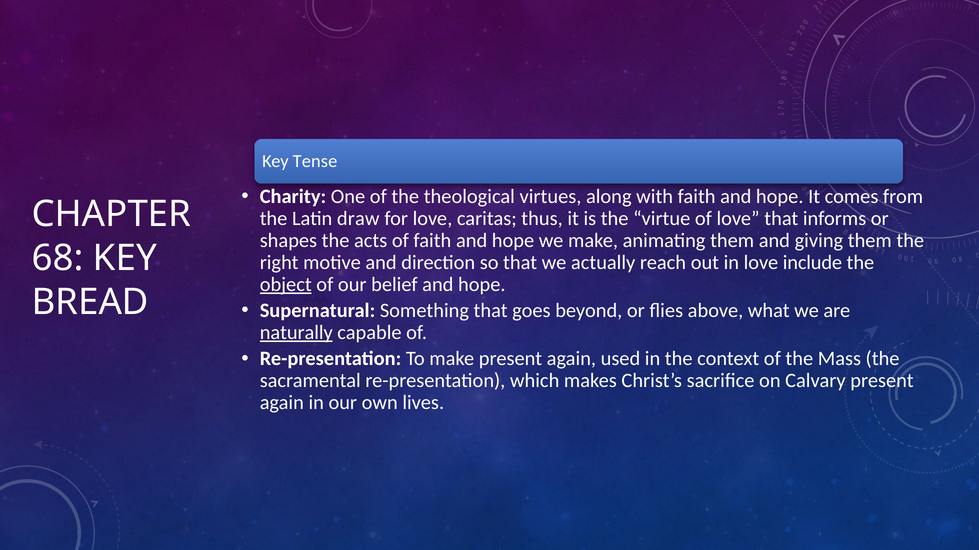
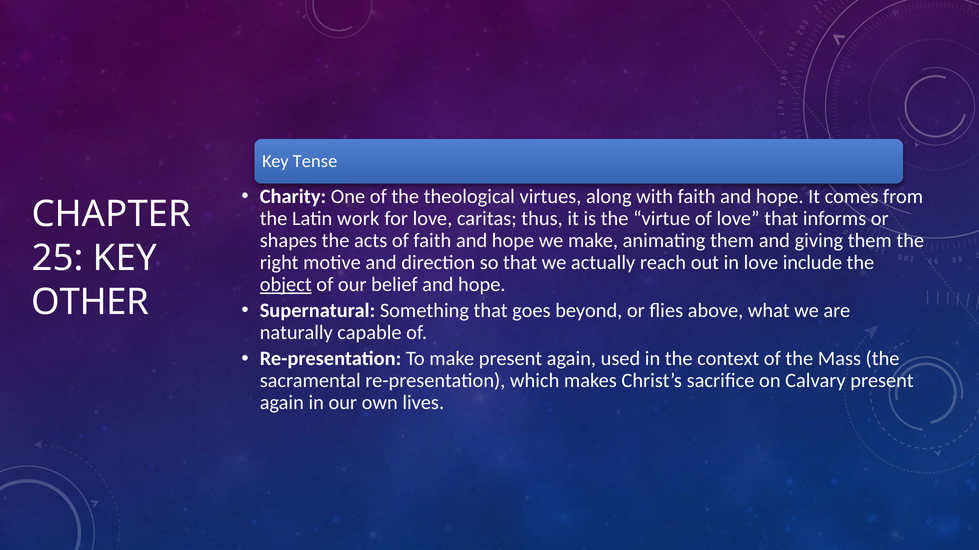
draw: draw -> work
68: 68 -> 25
BREAD: BREAD -> OTHER
naturally underline: present -> none
